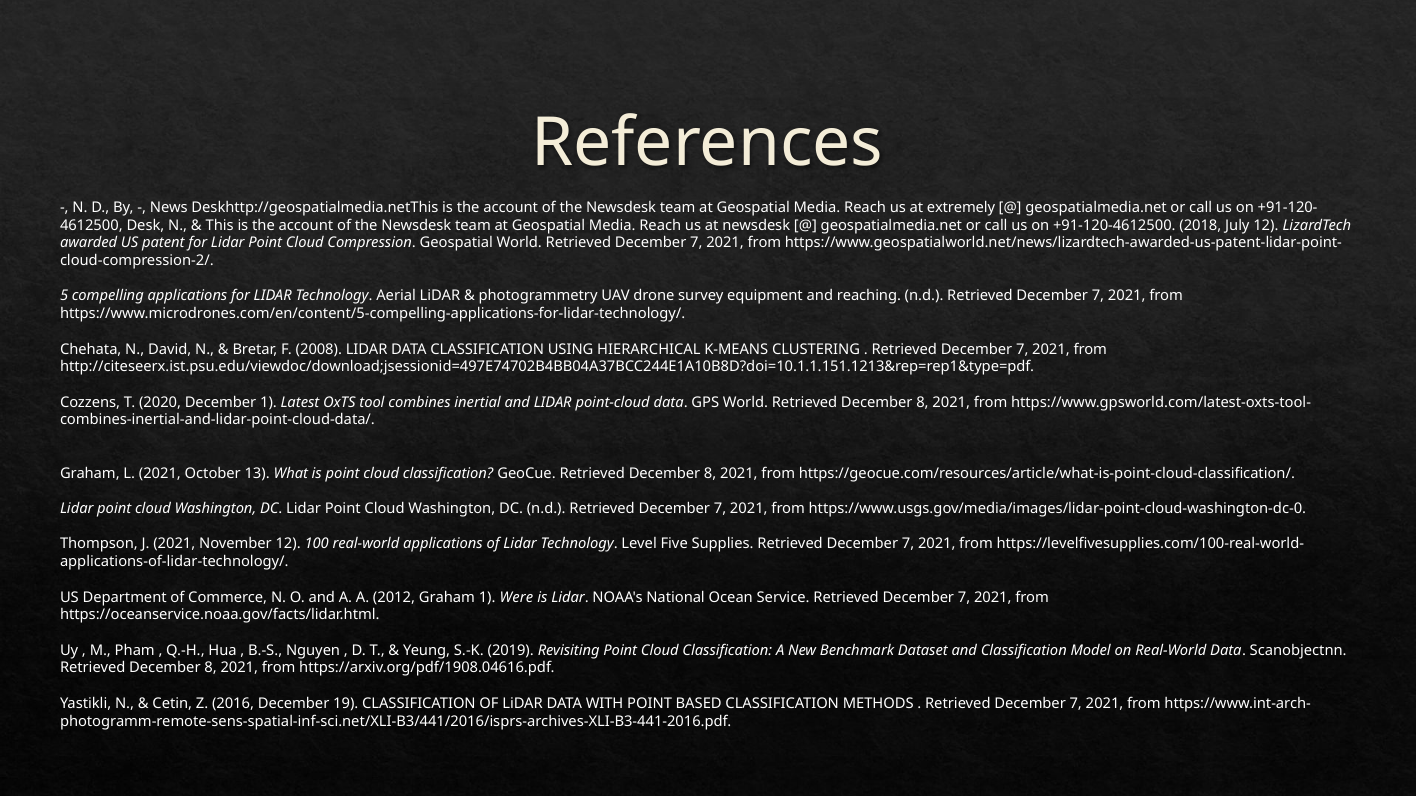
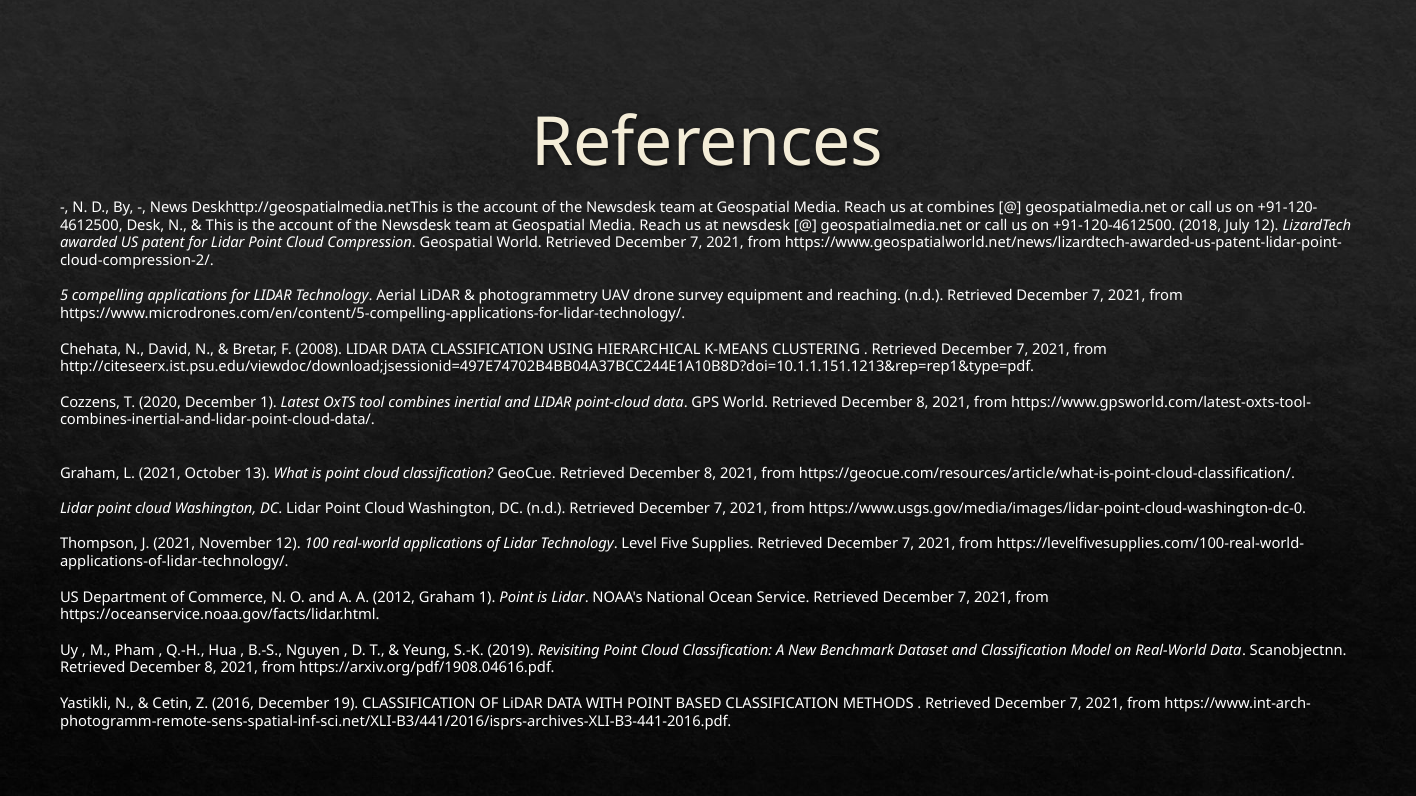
at extremely: extremely -> combines
1 Were: Were -> Point
